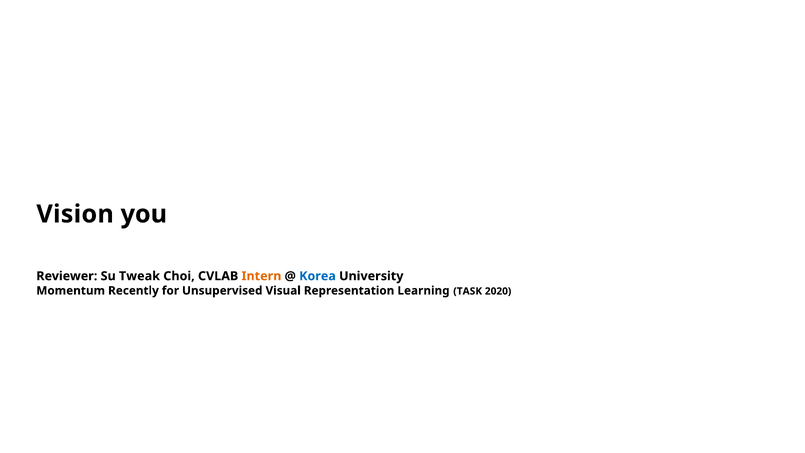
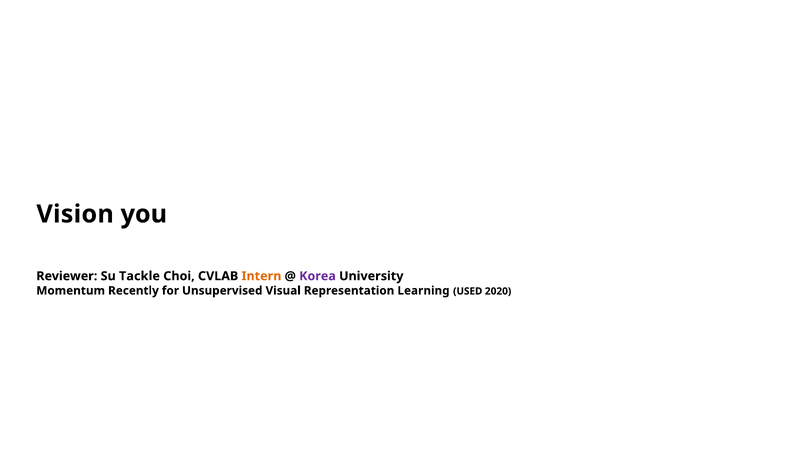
Tweak: Tweak -> Tackle
Korea colour: blue -> purple
TASK: TASK -> USED
